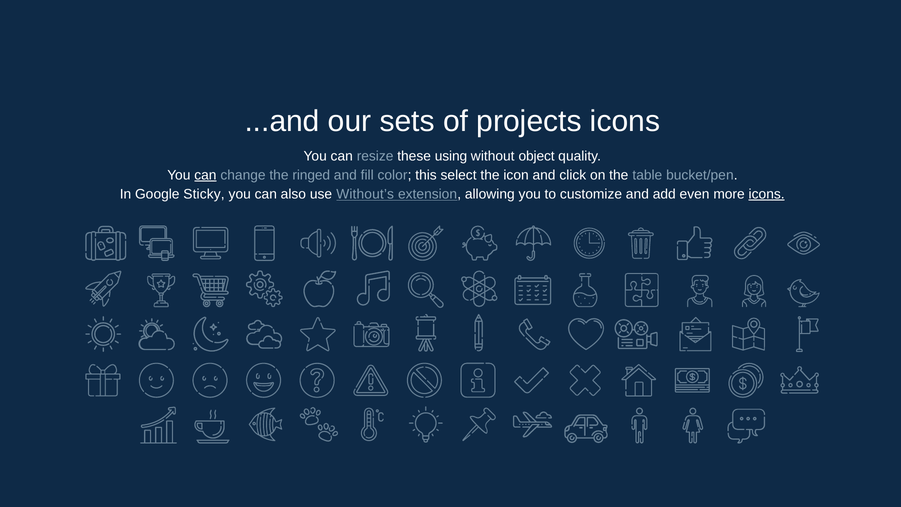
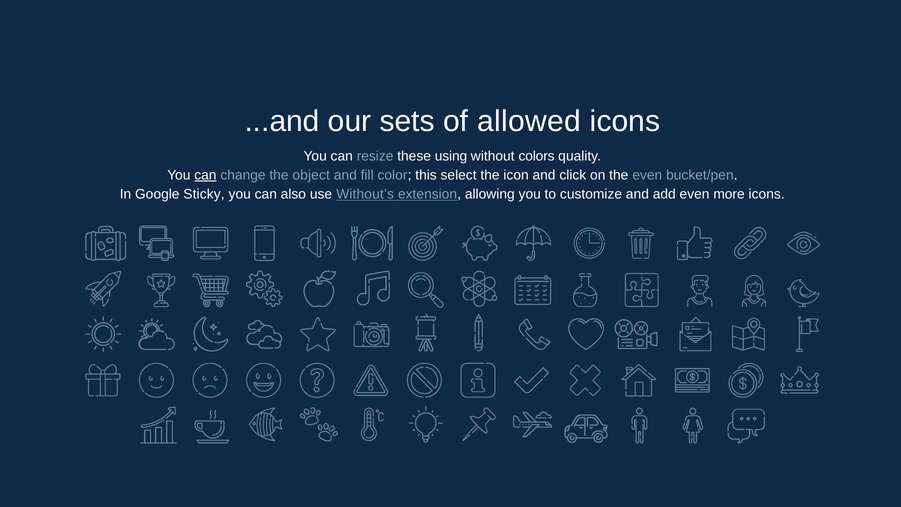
projects: projects -> allowed
object: object -> colors
ringed: ringed -> object
the table: table -> even
icons at (767, 194) underline: present -> none
